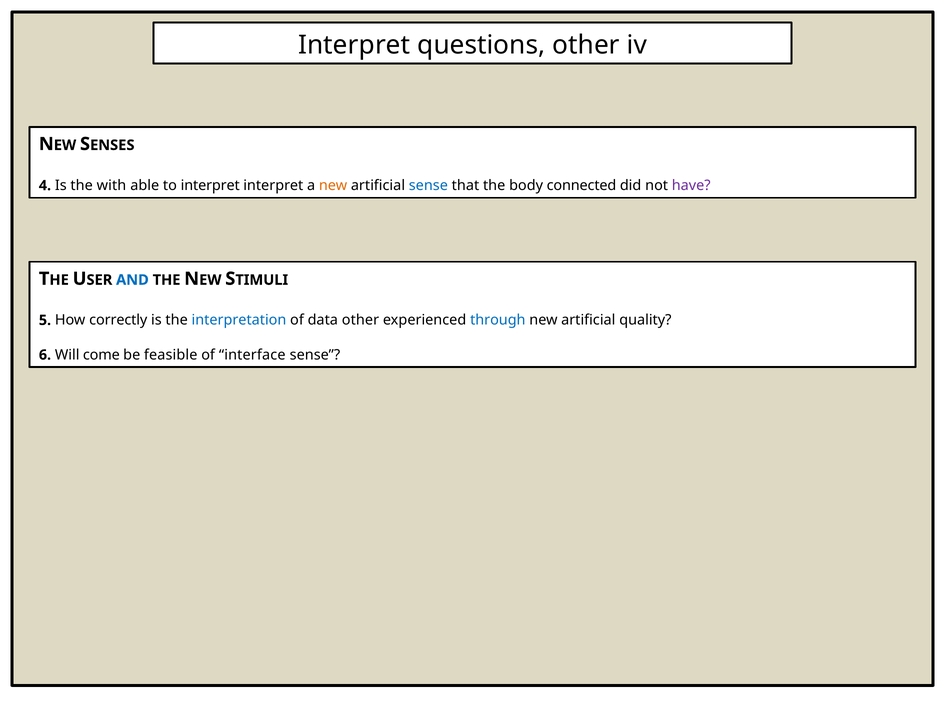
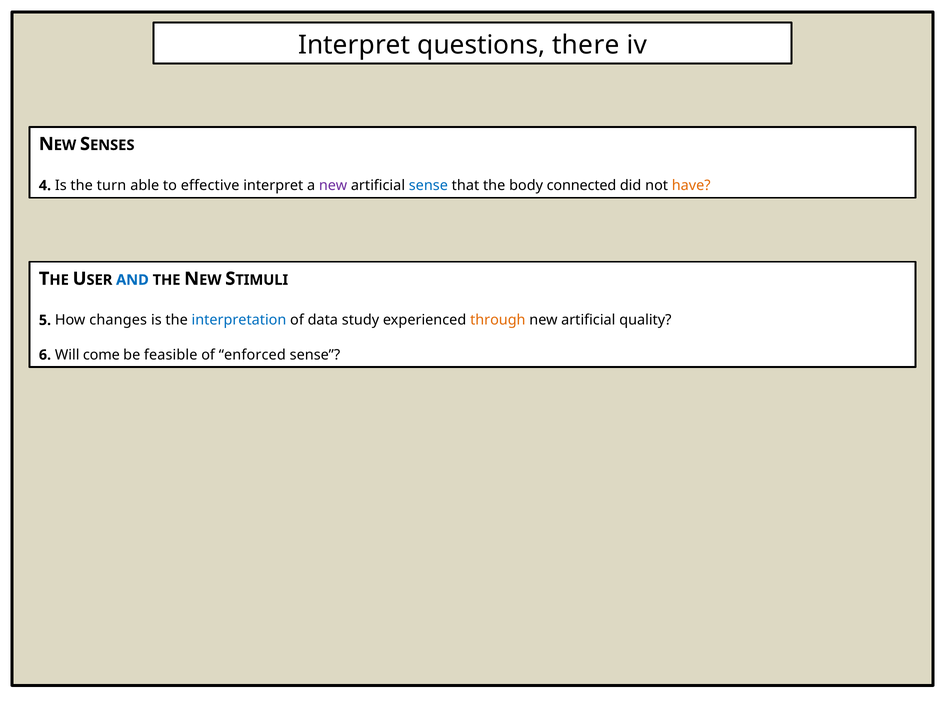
questions other: other -> there
with: with -> turn
to interpret: interpret -> effective
new at (333, 185) colour: orange -> purple
have colour: purple -> orange
correctly: correctly -> changes
data other: other -> study
through colour: blue -> orange
interface: interface -> enforced
